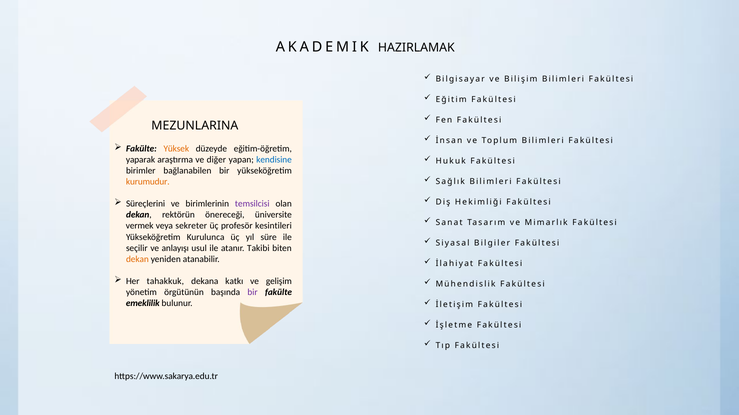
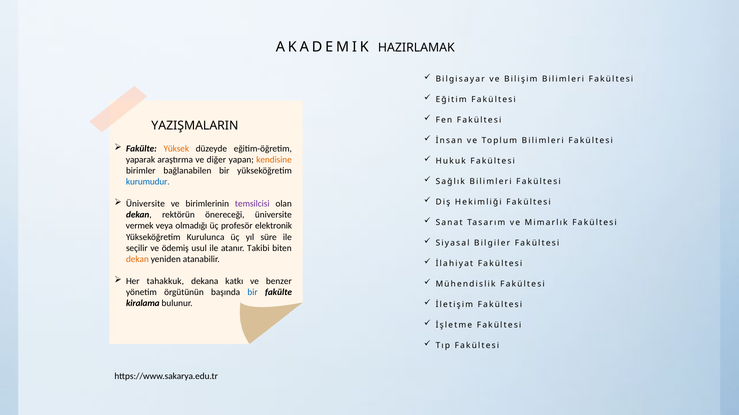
MEZUNLARINA: MEZUNLARINA -> YAZIŞMALARIN
kendisine colour: blue -> orange
kurumudur colour: orange -> blue
Süreçlerini at (146, 204): Süreçlerini -> Üniversite
sekreter: sekreter -> olmadığı
kesintileri: kesintileri -> elektronik
anlayışı: anlayışı -> ödemiş
gelişim: gelişim -> benzer
bir at (253, 293) colour: purple -> blue
emeklilik: emeklilik -> kiralama
